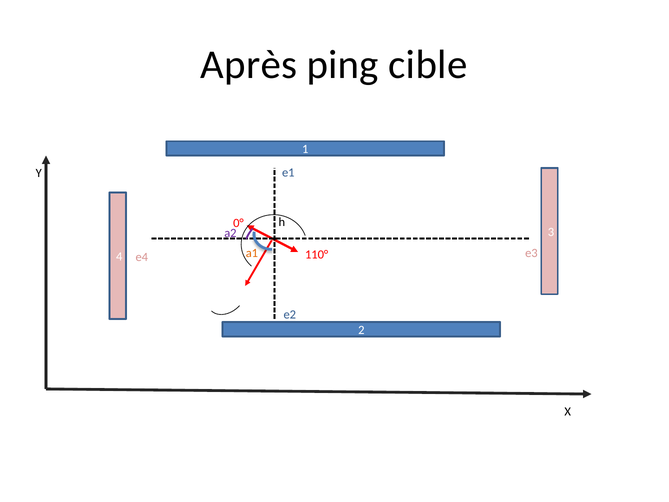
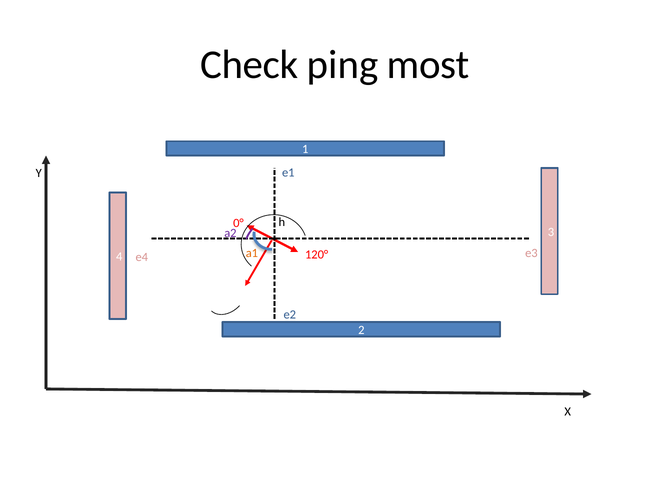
Après: Après -> Check
cible: cible -> most
110°: 110° -> 120°
